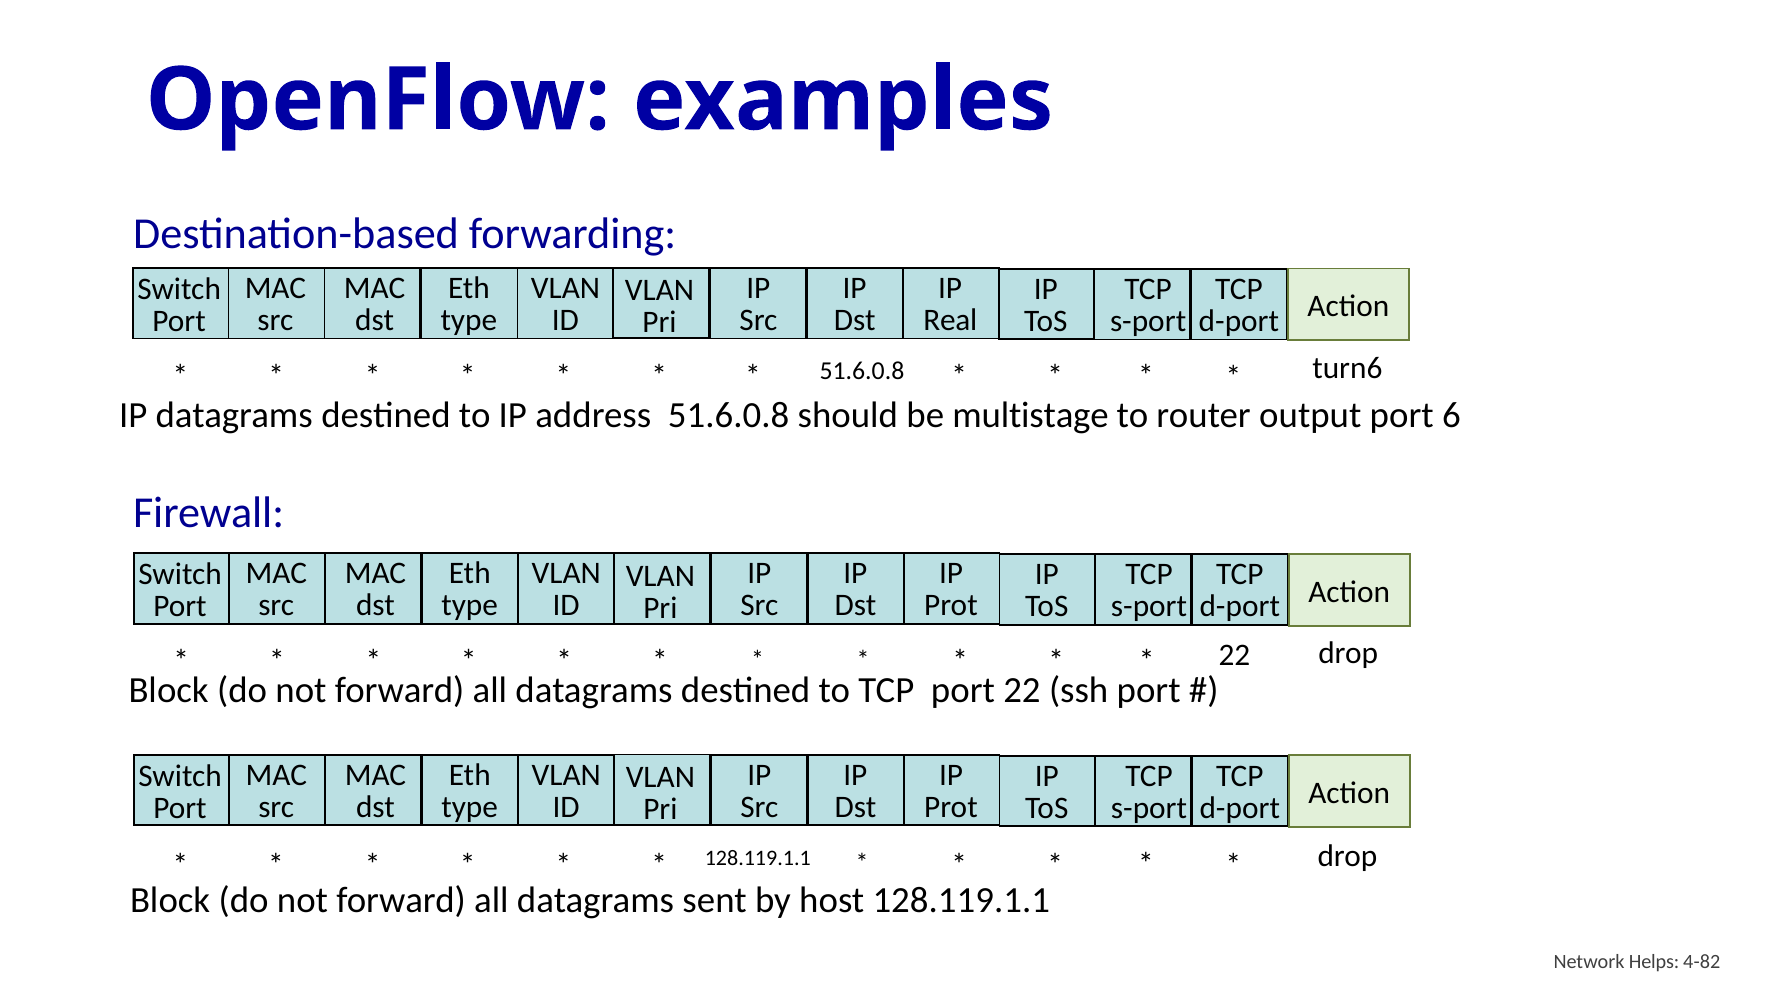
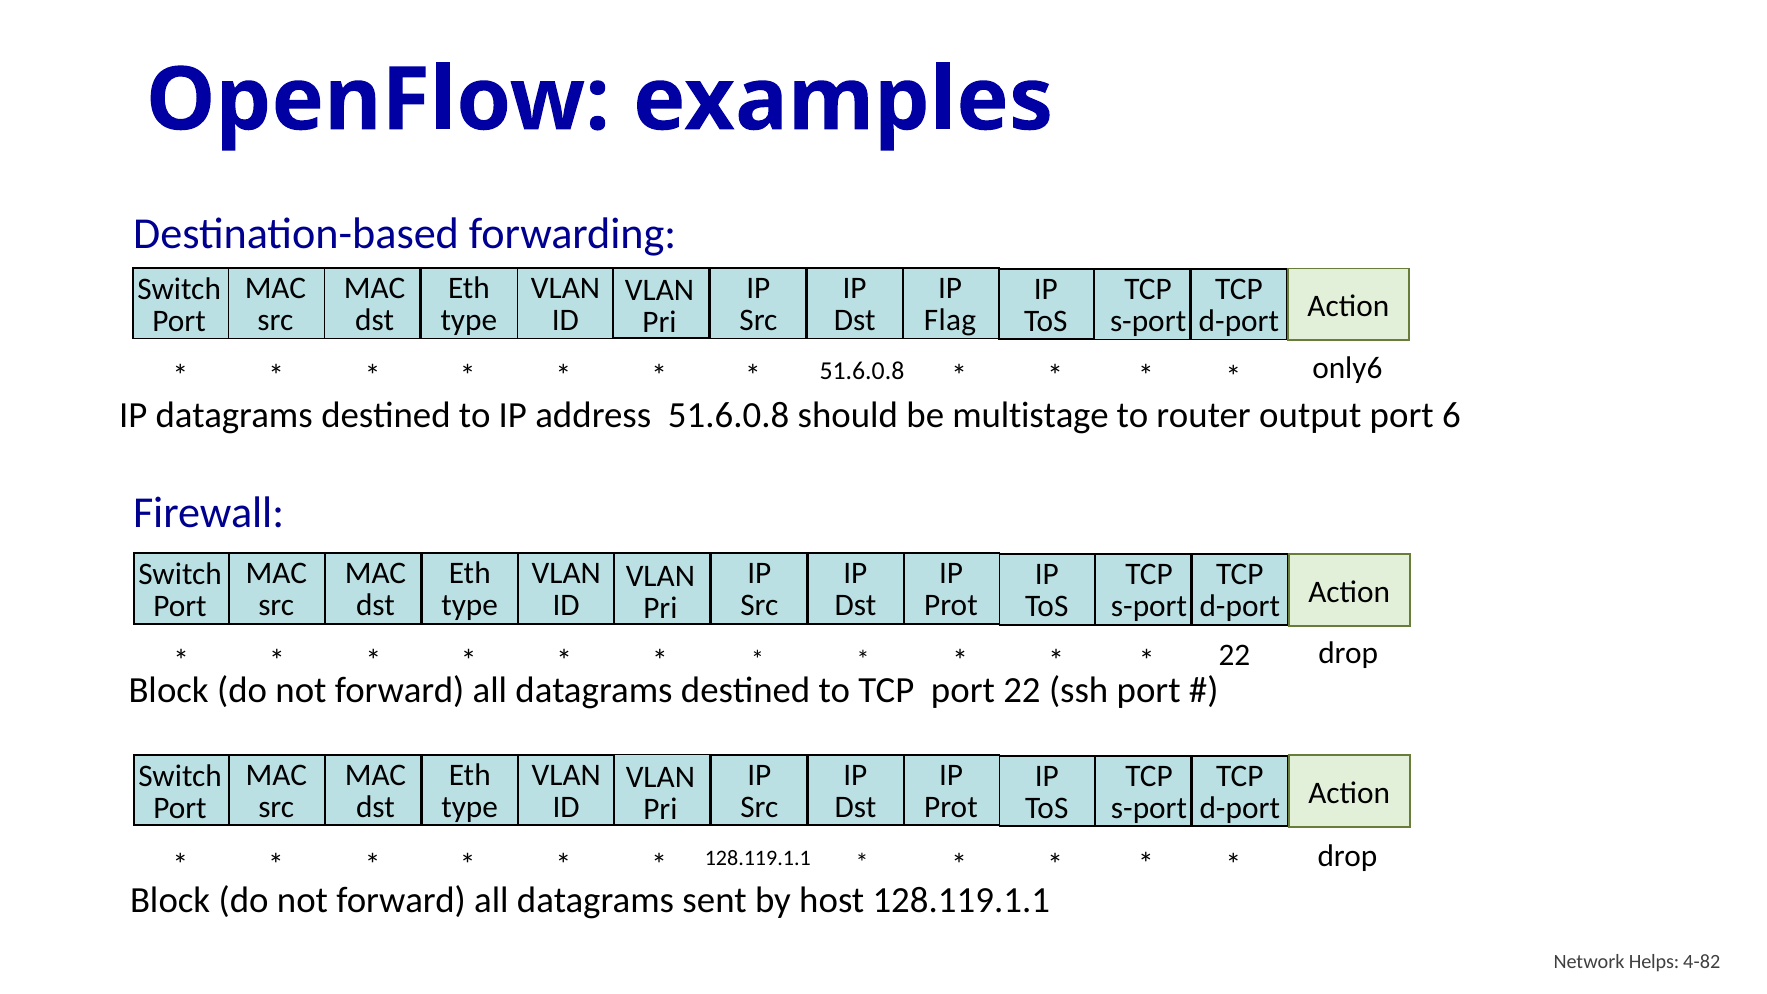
Real: Real -> Flag
turn6: turn6 -> only6
